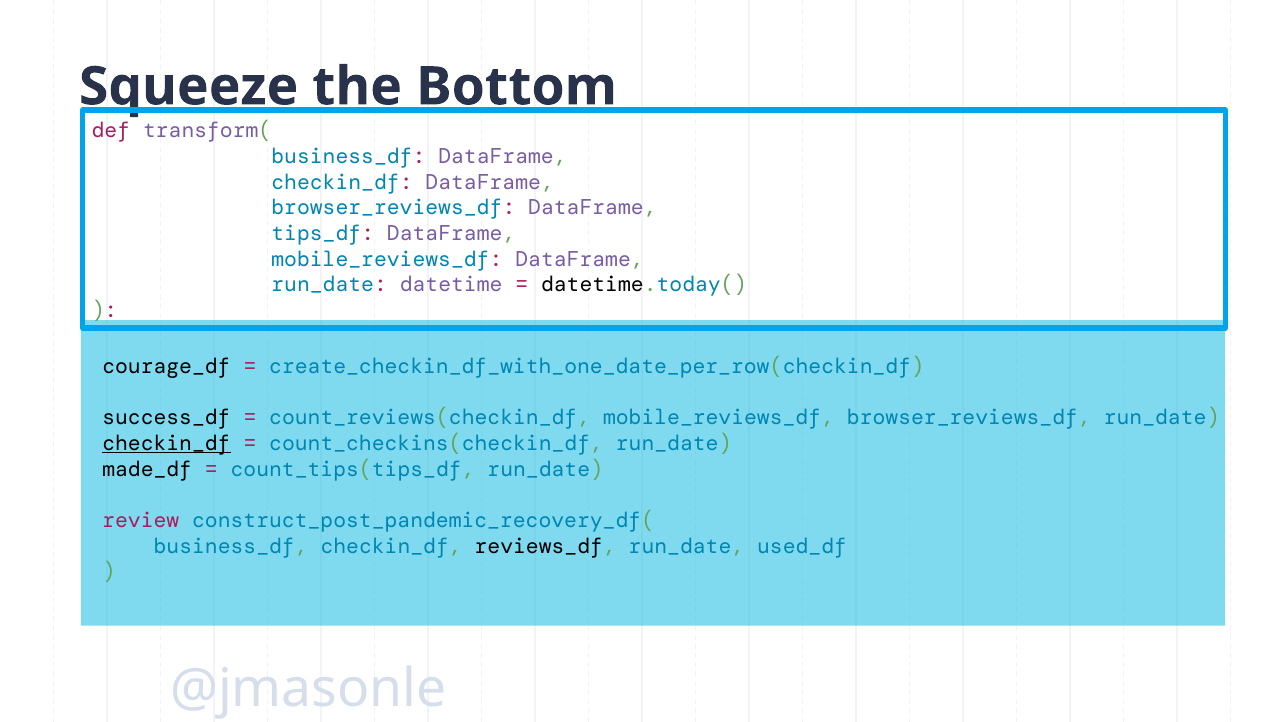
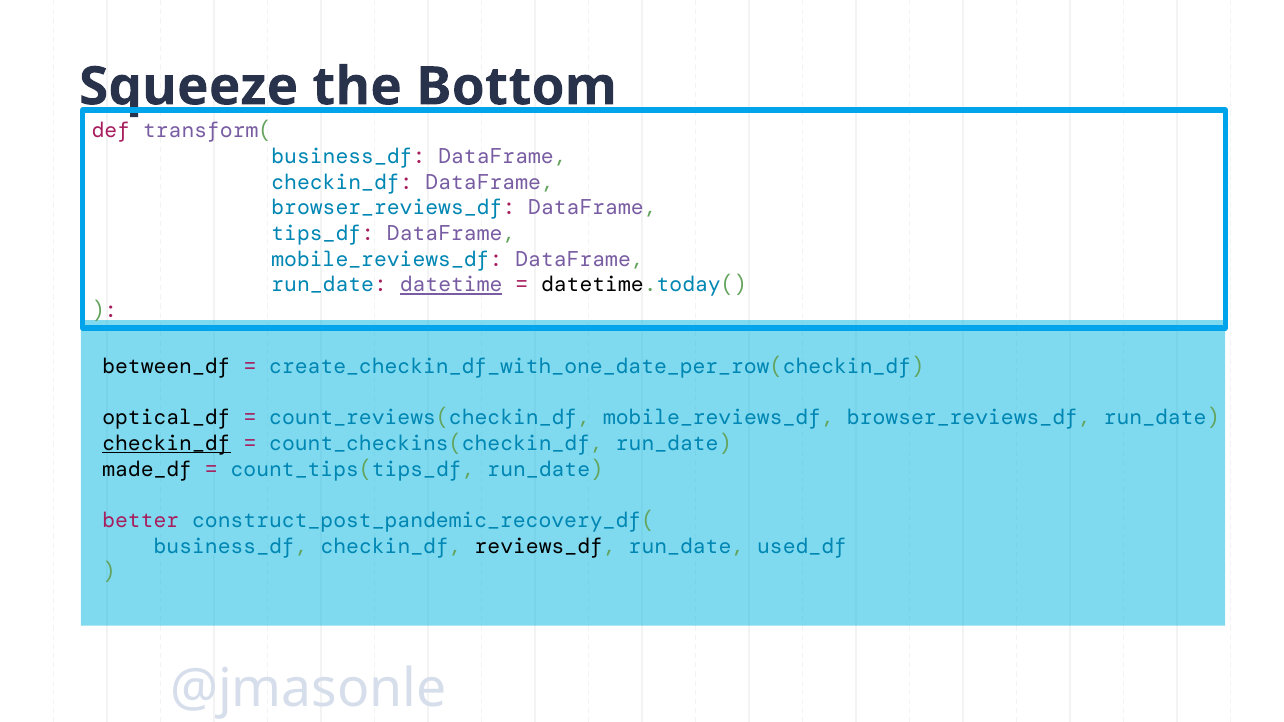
datetime underline: none -> present
courage_df: courage_df -> between_df
success_df: success_df -> optical_df
review: review -> better
